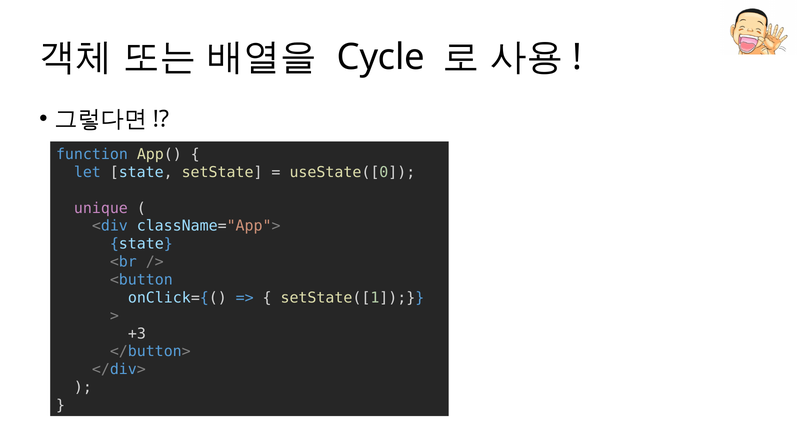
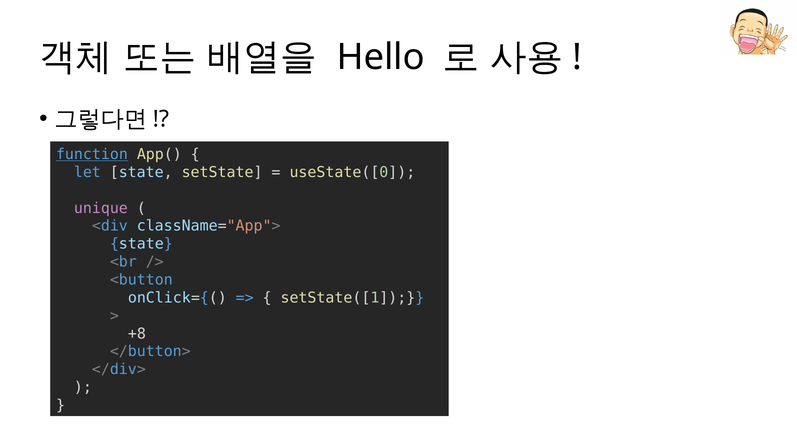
Cycle: Cycle -> Hello
function underline: none -> present
+3: +3 -> +8
